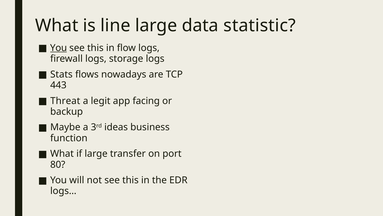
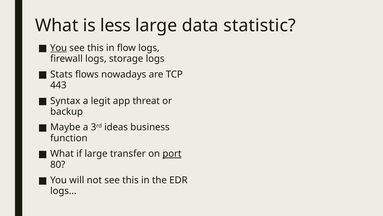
line: line -> less
Threat: Threat -> Syntax
facing: facing -> threat
port underline: none -> present
